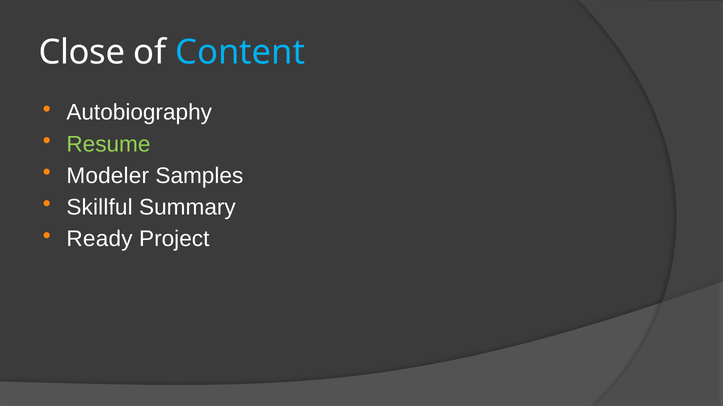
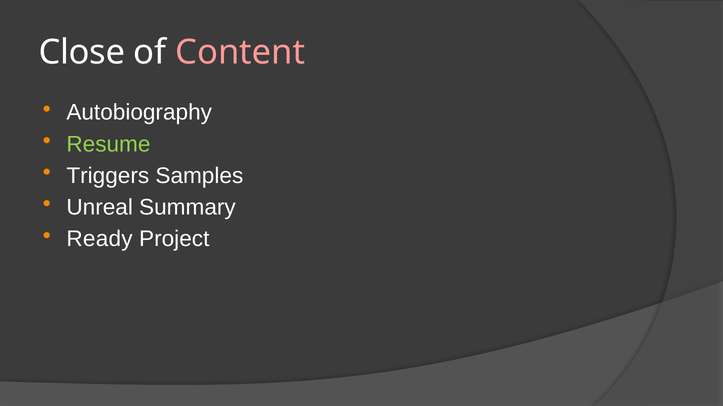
Content colour: light blue -> pink
Modeler: Modeler -> Triggers
Skillful: Skillful -> Unreal
